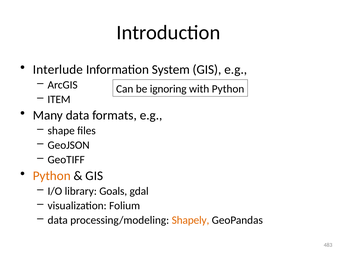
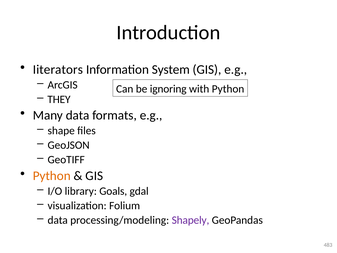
Interlude: Interlude -> Iiterators
ITEM: ITEM -> THEY
Shapely colour: orange -> purple
